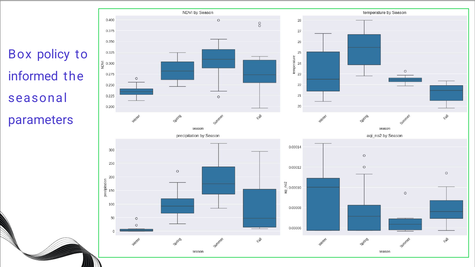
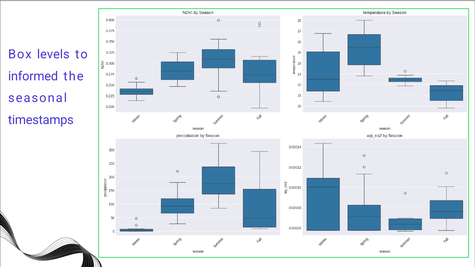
policy: policy -> levels
parameters: parameters -> timestamps
